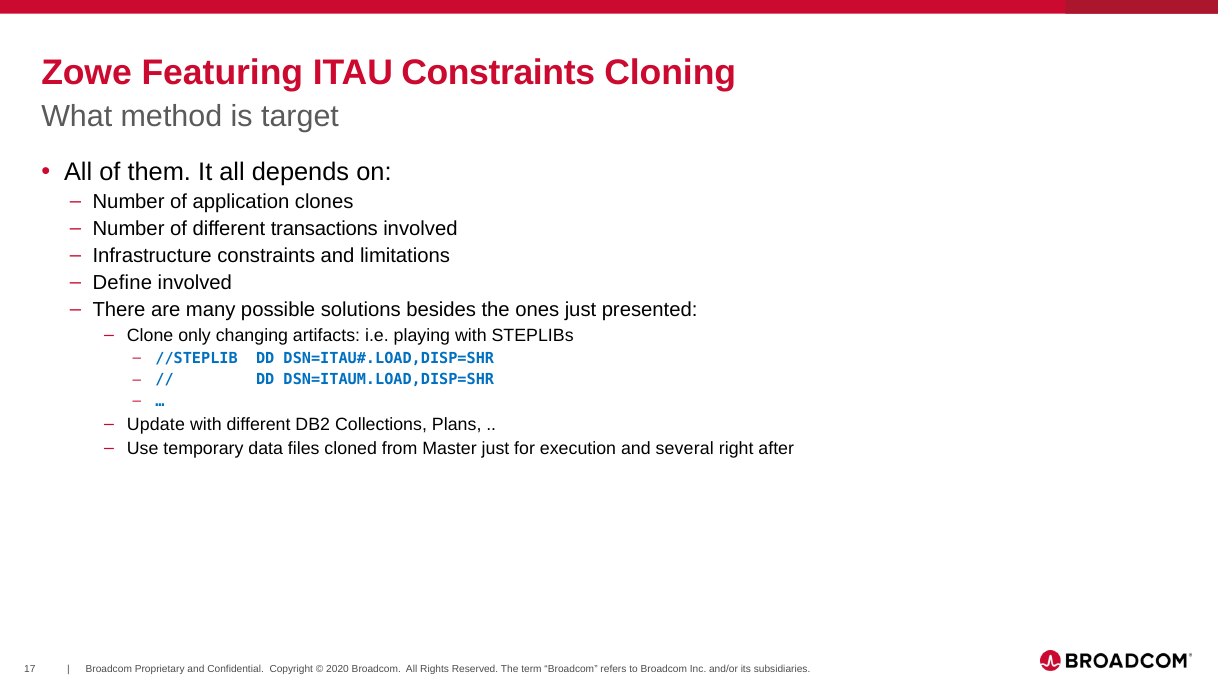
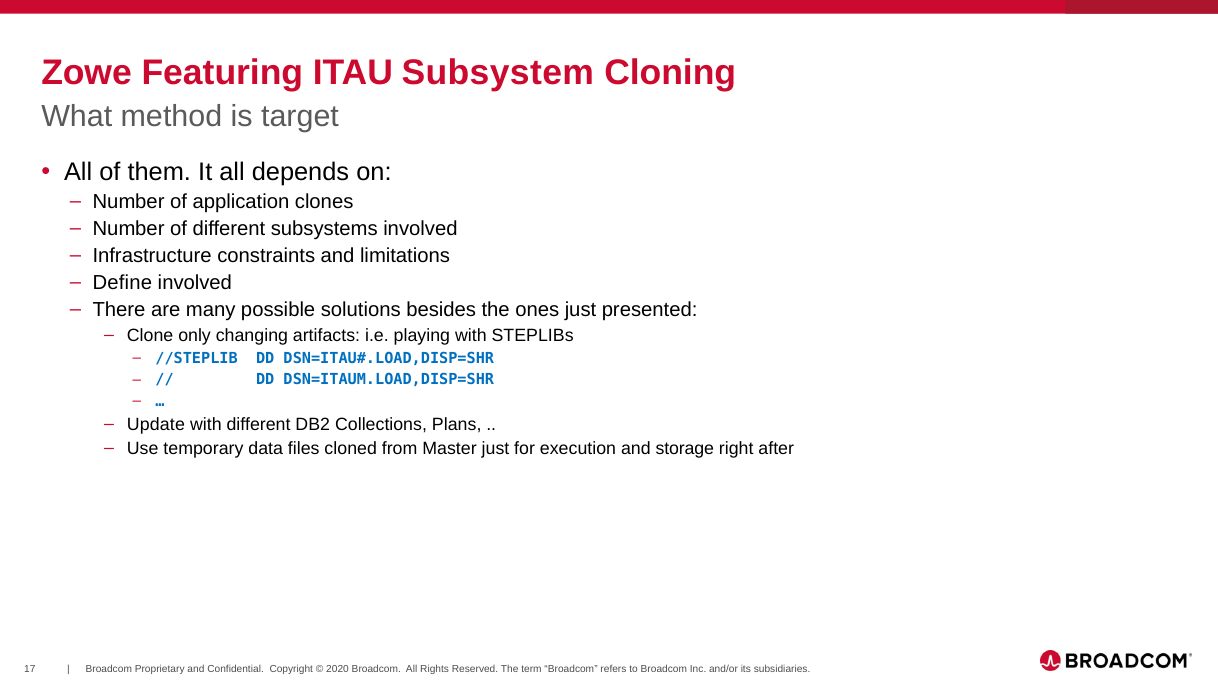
ITAU Constraints: Constraints -> Subsystem
transactions: transactions -> subsystems
several: several -> storage
